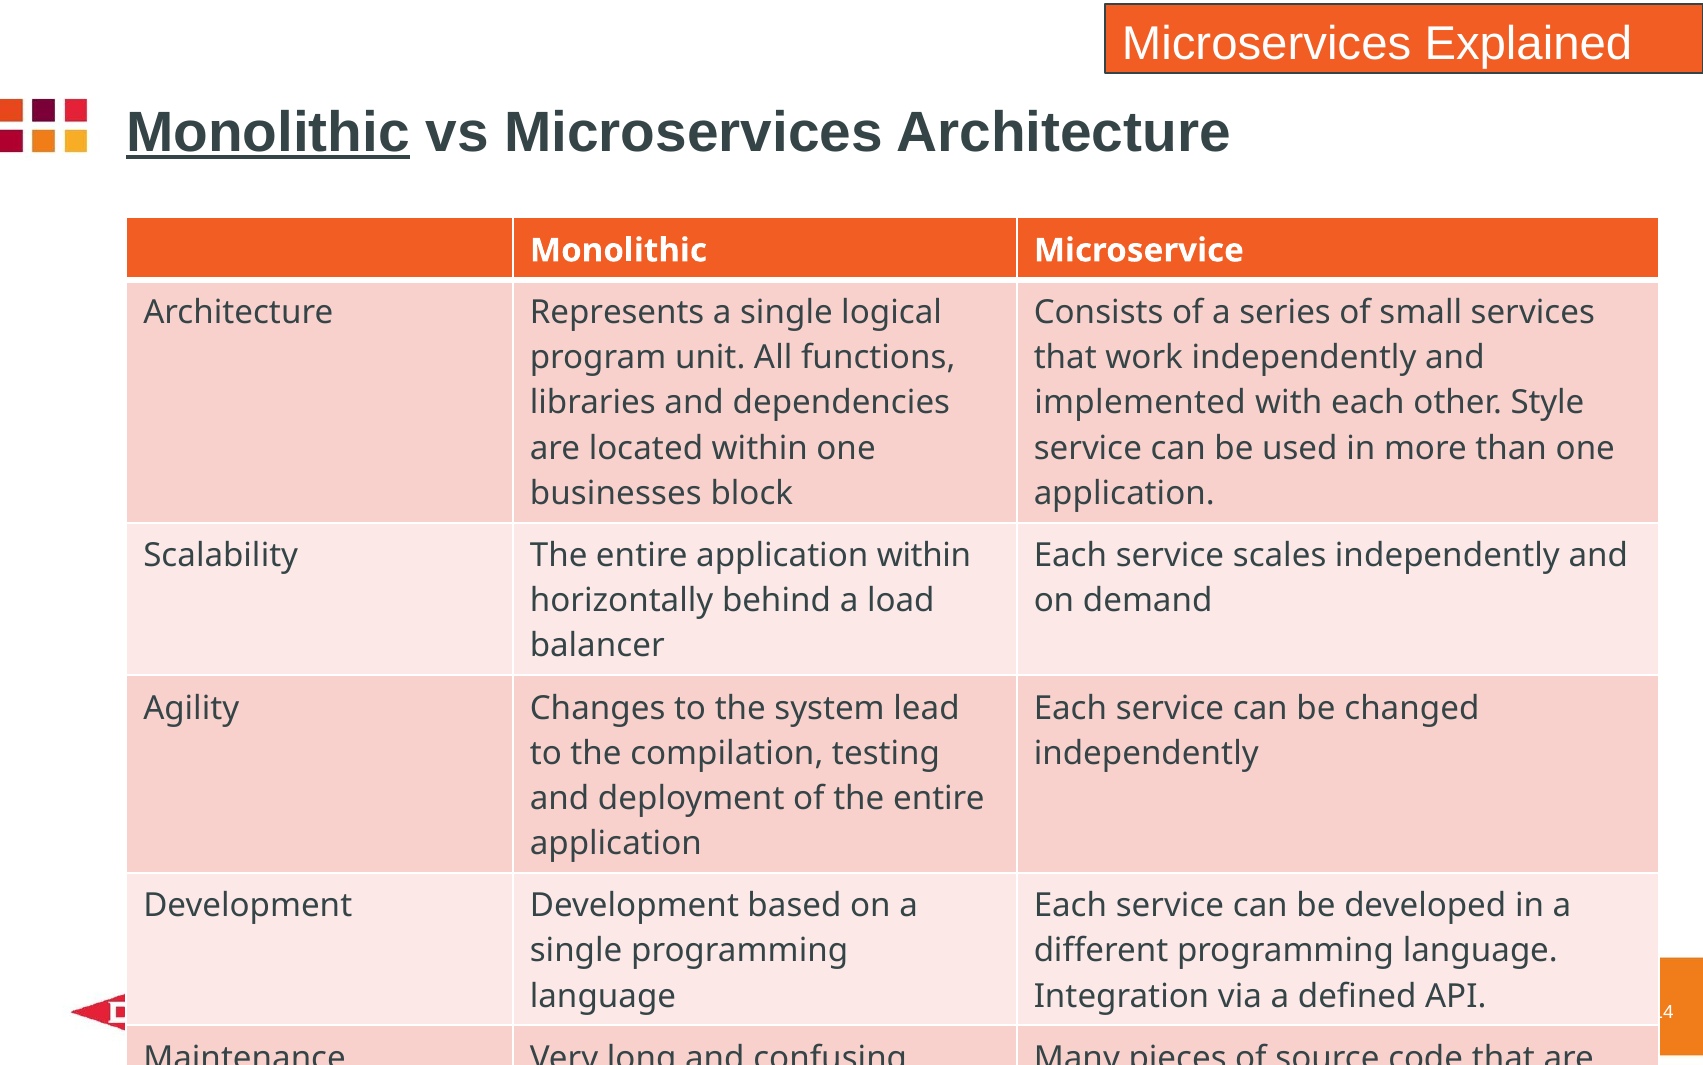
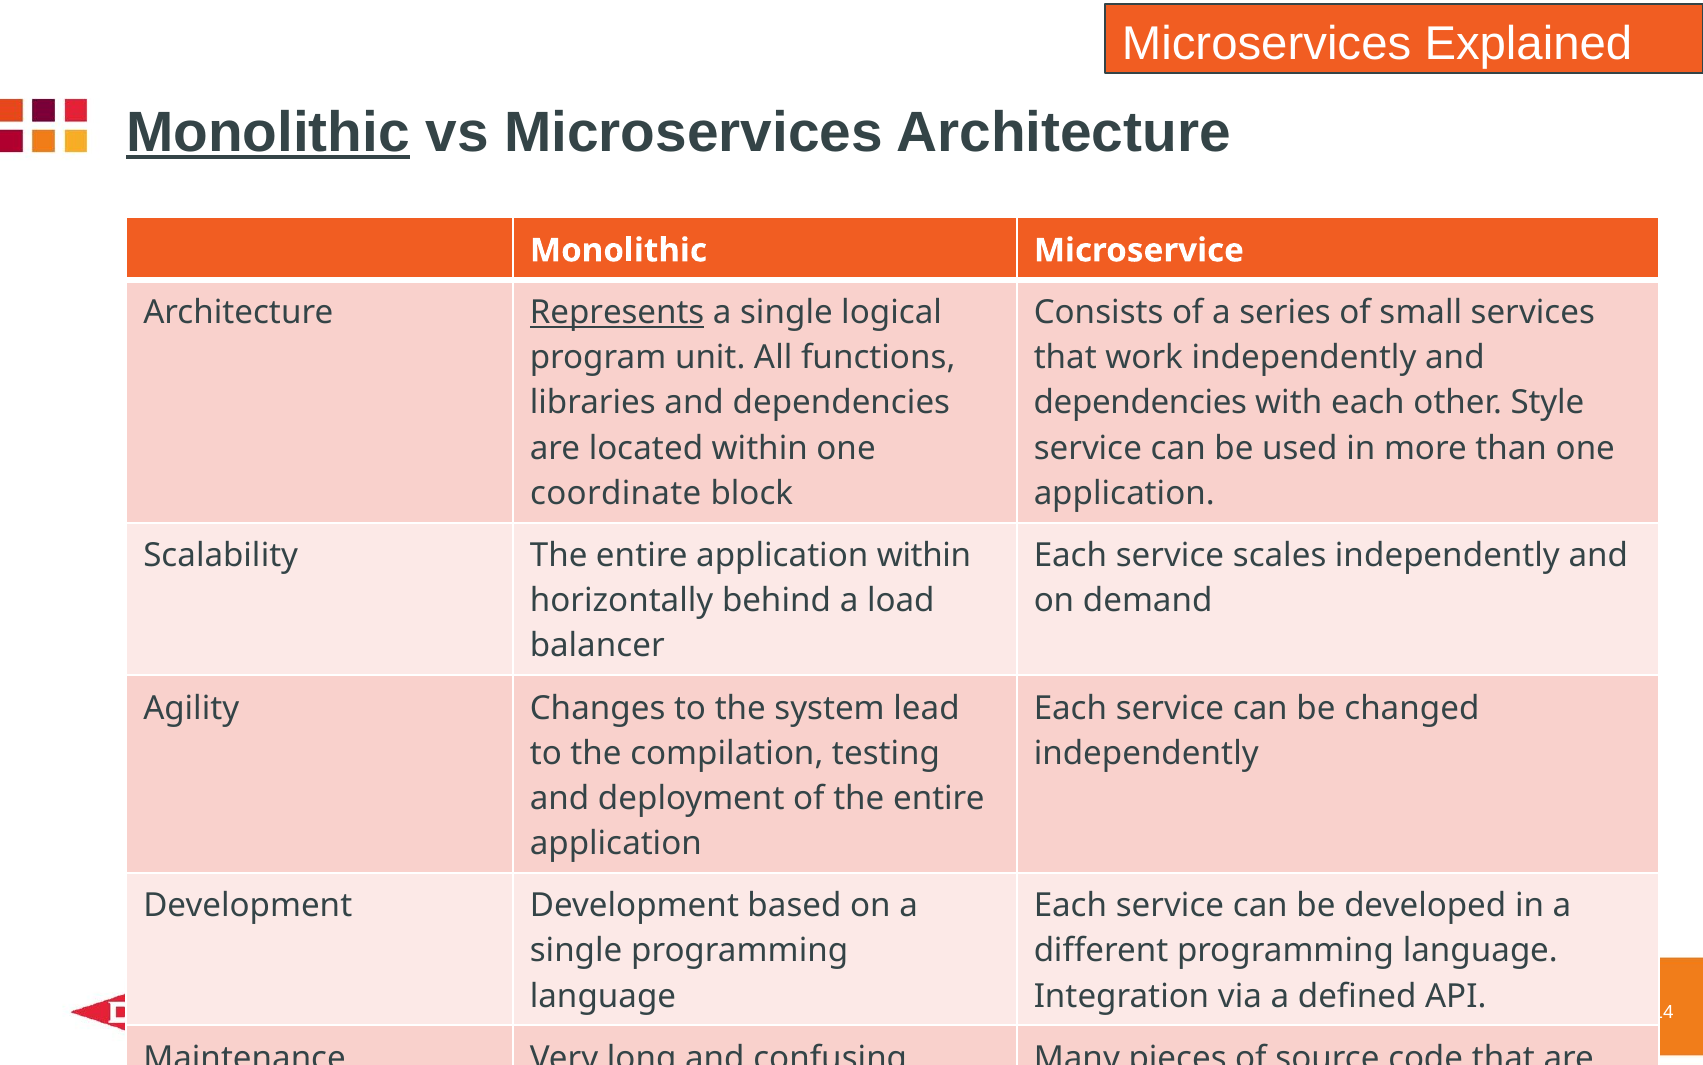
Represents underline: none -> present
implemented at (1140, 403): implemented -> dependencies
businesses: businesses -> coordinate
